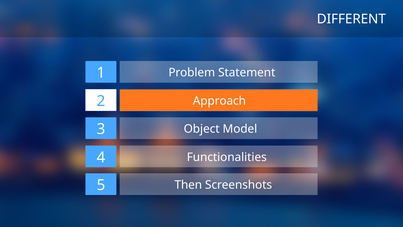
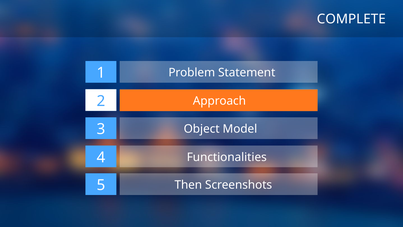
DIFFERENT: DIFFERENT -> COMPLETE
